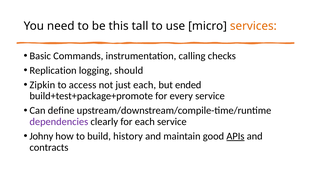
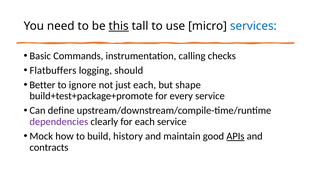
this underline: none -> present
services colour: orange -> blue
Replication: Replication -> Flatbuffers
Zipkin: Zipkin -> Better
access: access -> ignore
ended: ended -> shape
Johny: Johny -> Mock
